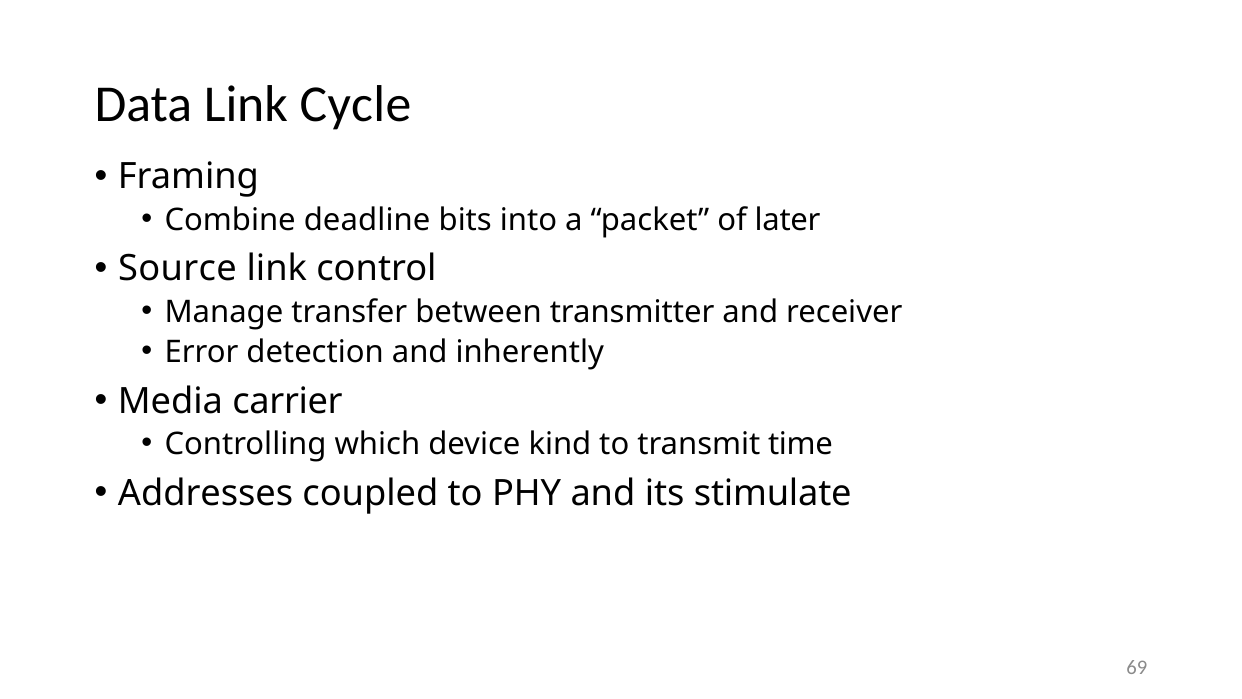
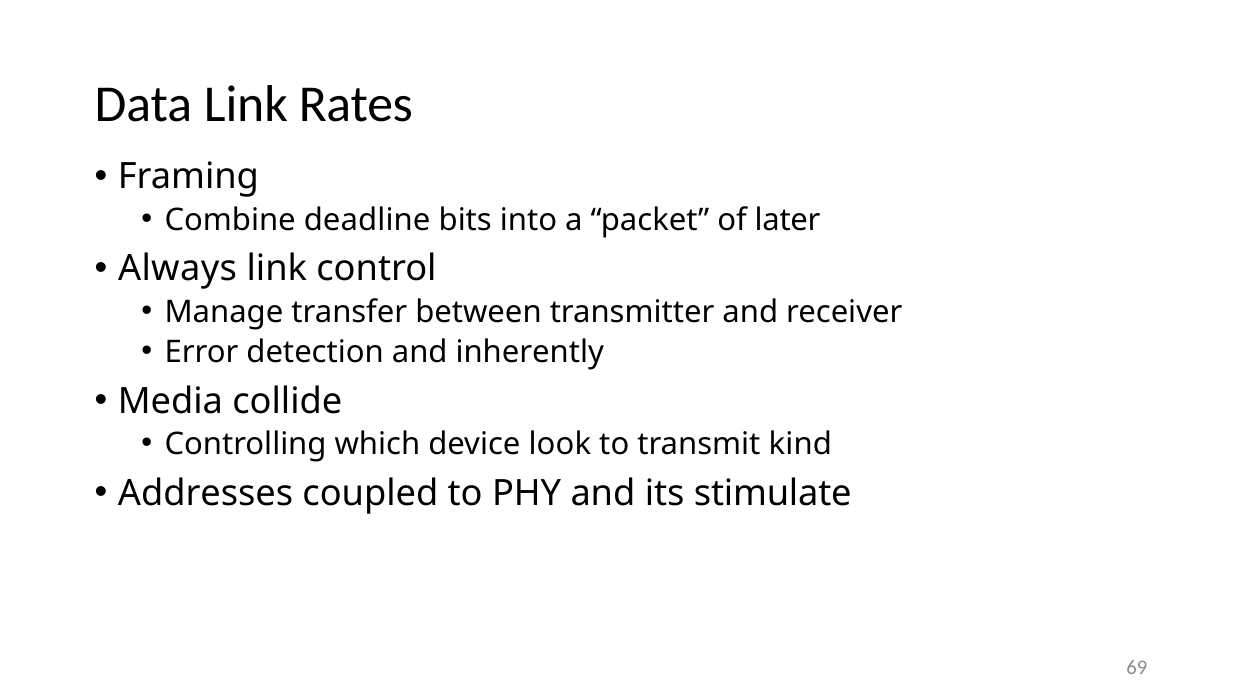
Cycle: Cycle -> Rates
Source: Source -> Always
carrier: carrier -> collide
kind: kind -> look
time: time -> kind
